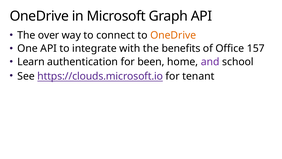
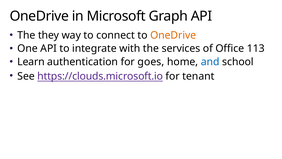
over: over -> they
benefits: benefits -> services
157: 157 -> 113
been: been -> goes
and colour: purple -> blue
